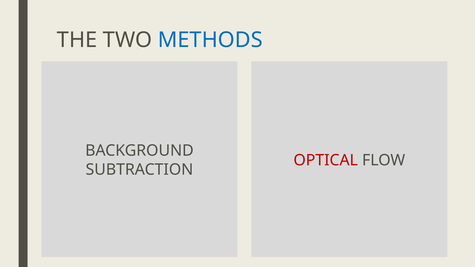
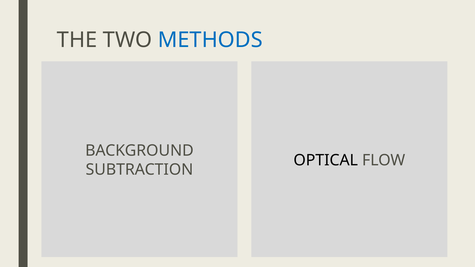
OPTICAL colour: red -> black
